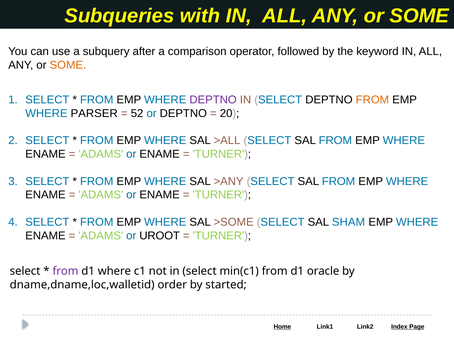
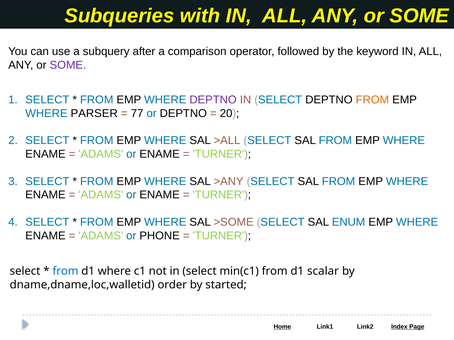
SOME at (68, 65) colour: orange -> purple
52: 52 -> 77
SHAM: SHAM -> ENUM
UROOT: UROOT -> PHONE
from at (65, 272) colour: purple -> blue
oracle: oracle -> scalar
